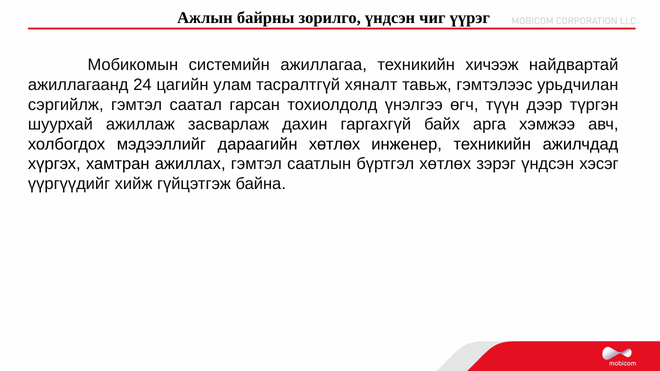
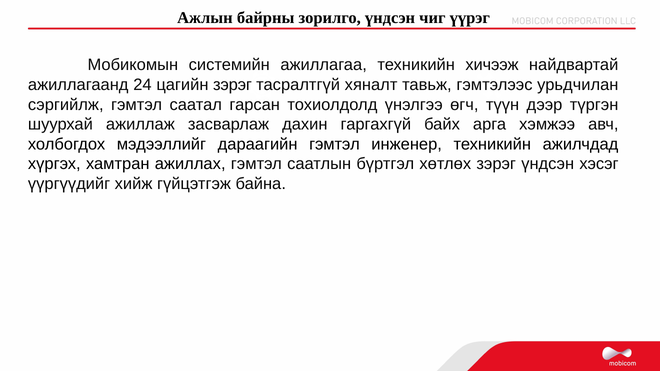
цагийн улам: улам -> зэрэг
дараагийн хөтлөх: хөтлөх -> гэмтэл
